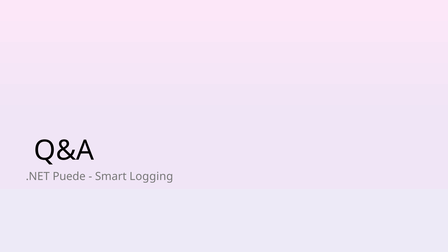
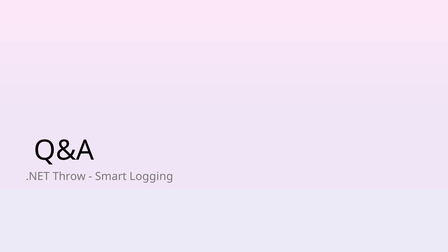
Puede: Puede -> Throw
